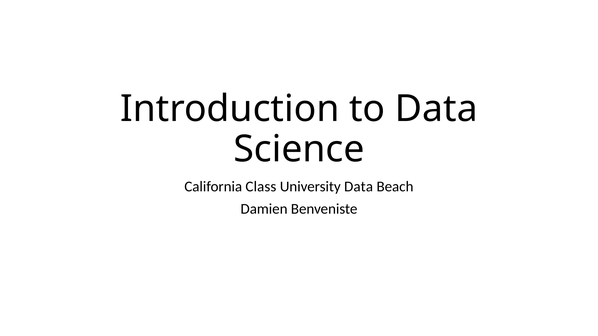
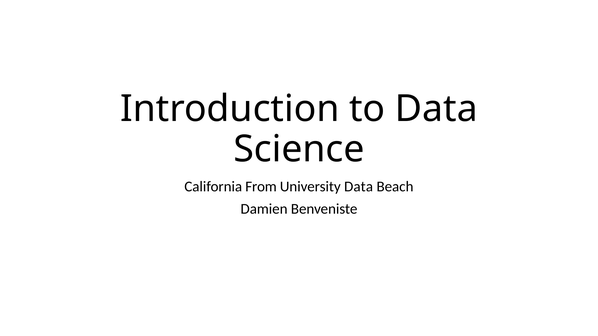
Class: Class -> From
